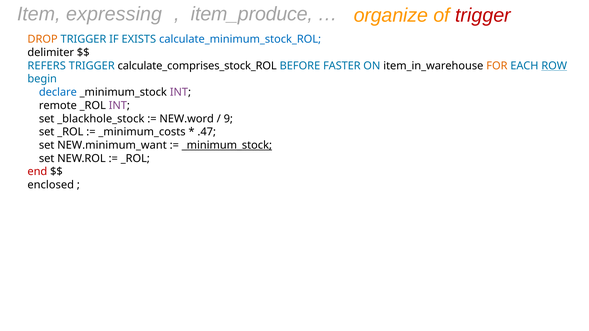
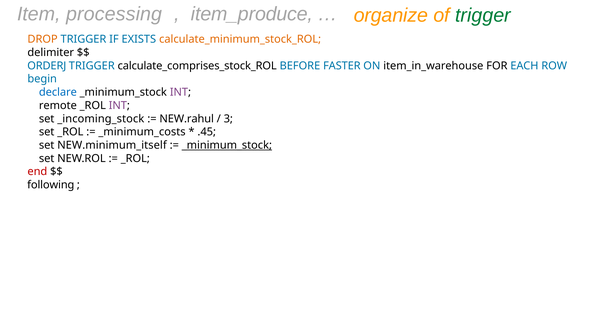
expressing: expressing -> processing
trigger at (483, 15) colour: red -> green
calculate_minimum_stock_ROL colour: blue -> orange
REFERS: REFERS -> ORDERJ
FOR colour: orange -> black
ROW underline: present -> none
_blackhole_stock: _blackhole_stock -> _incoming_stock
NEW.word: NEW.word -> NEW.rahul
9: 9 -> 3
.47: .47 -> .45
NEW.minimum_want: NEW.minimum_want -> NEW.minimum_itself
enclosed: enclosed -> following
